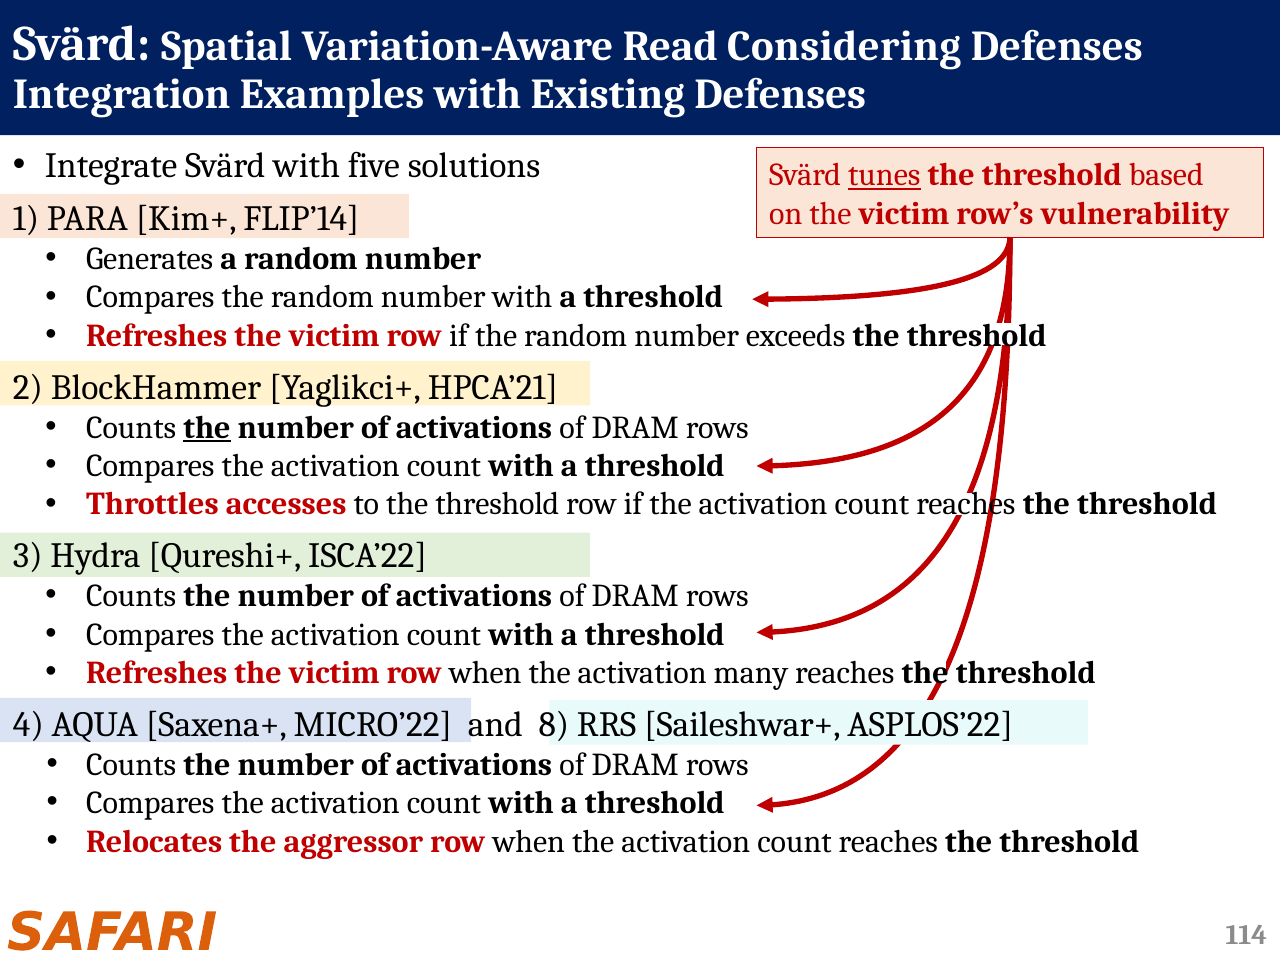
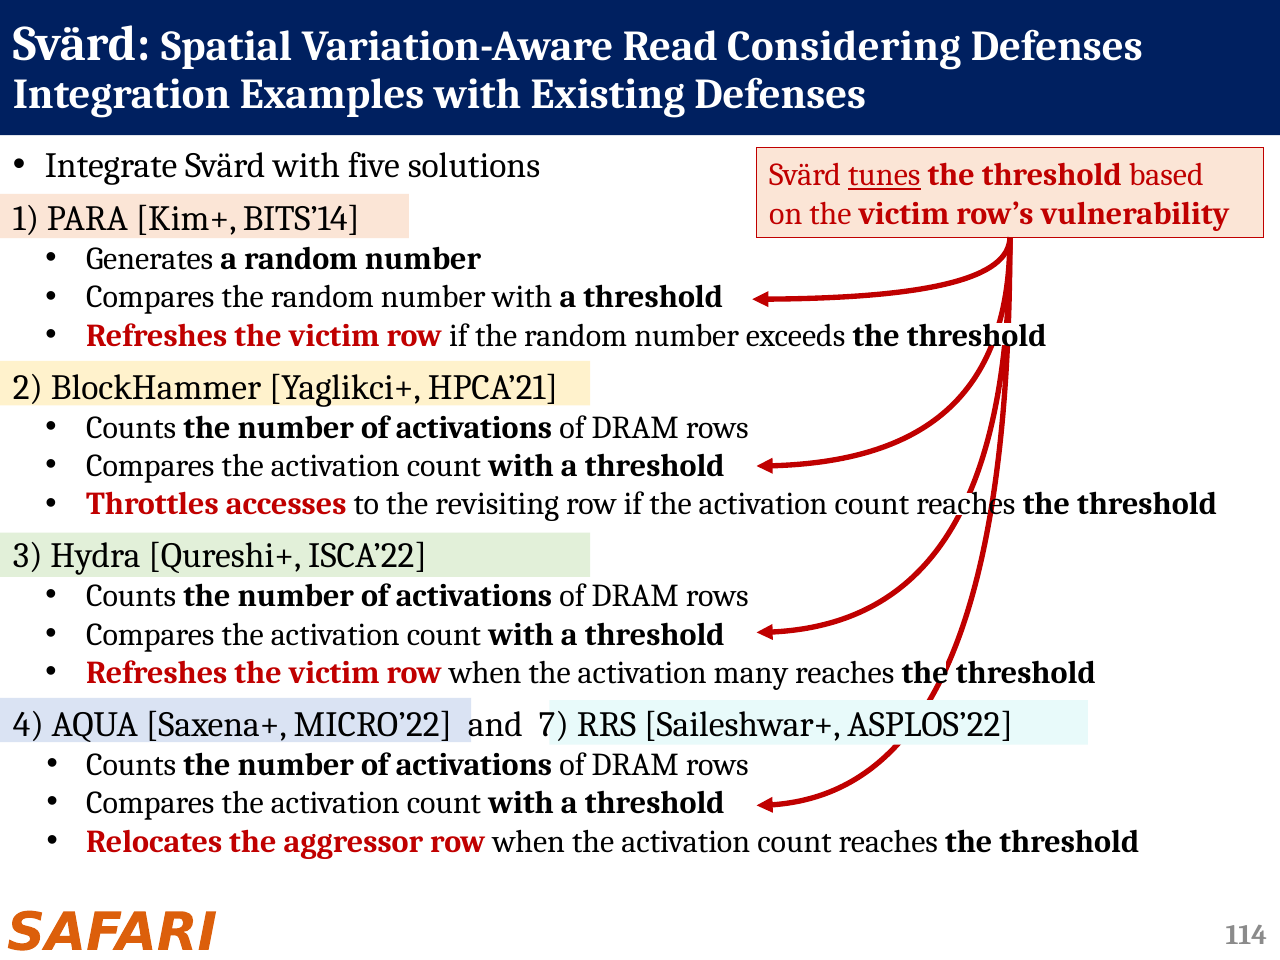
FLIP’14: FLIP’14 -> BITS’14
the at (207, 428) underline: present -> none
to the threshold: threshold -> revisiting
8: 8 -> 7
